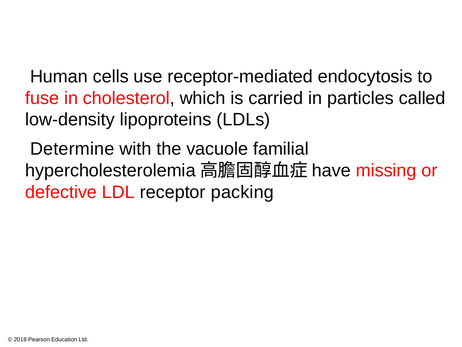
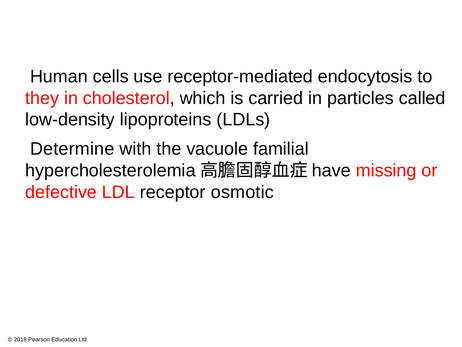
fuse: fuse -> they
packing: packing -> osmotic
